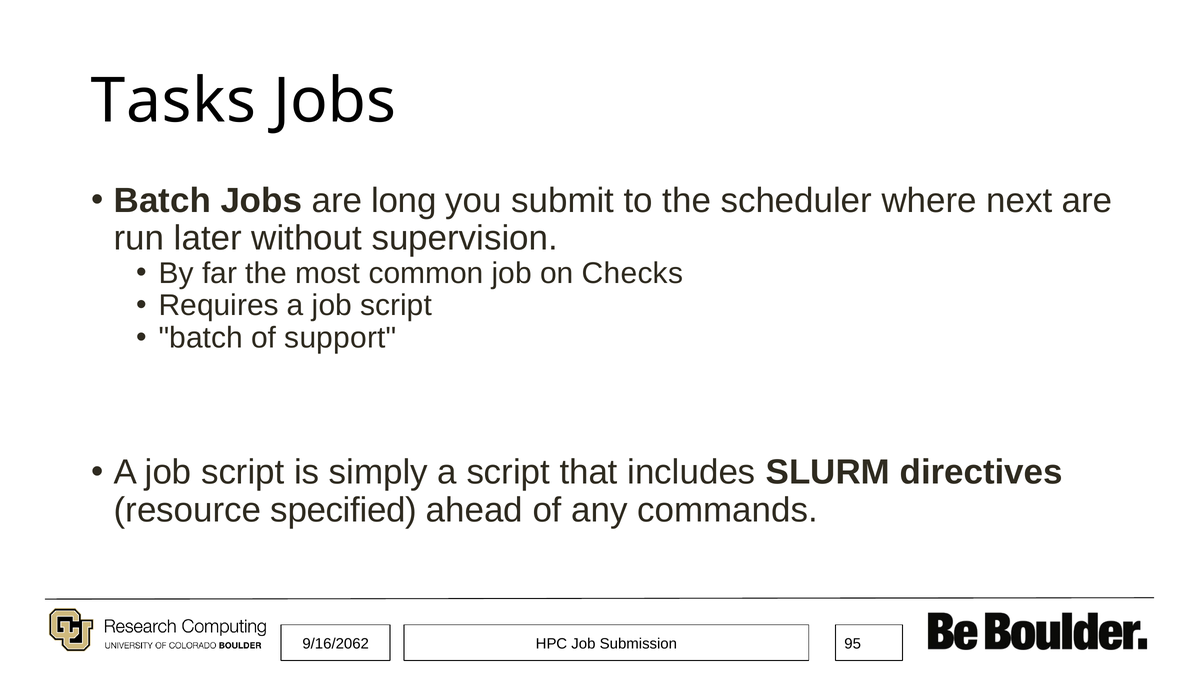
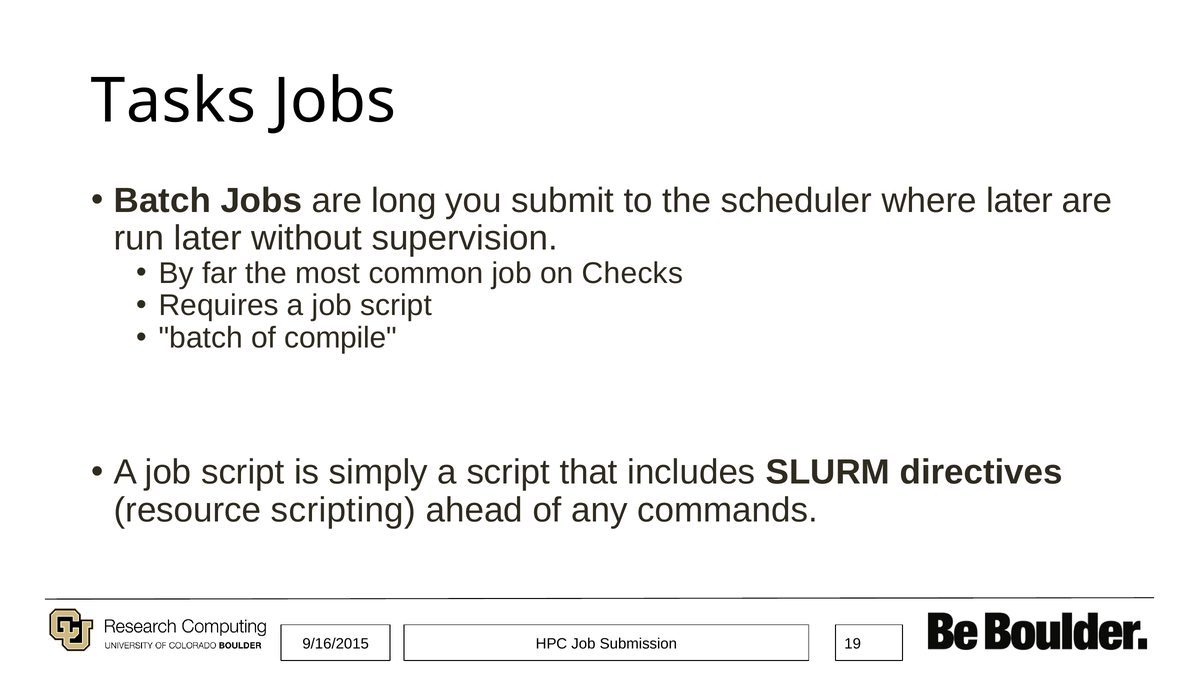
where next: next -> later
support: support -> compile
specified: specified -> scripting
9/16/2062: 9/16/2062 -> 9/16/2015
95: 95 -> 19
